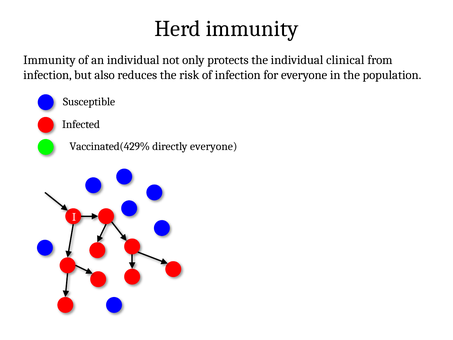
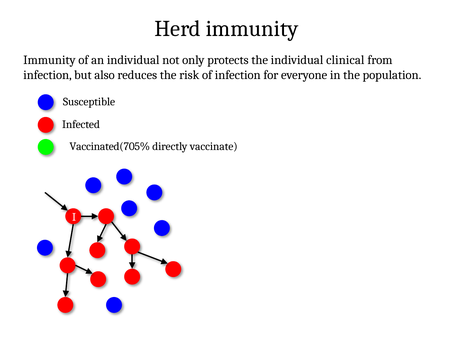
Vaccinated(429%: Vaccinated(429% -> Vaccinated(705%
directly everyone: everyone -> vaccinate
